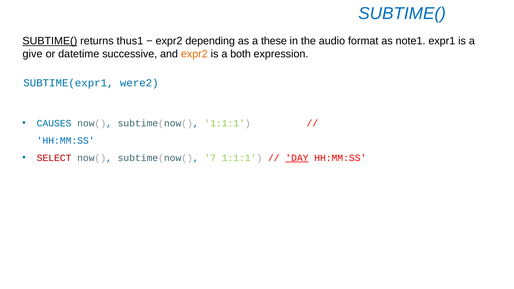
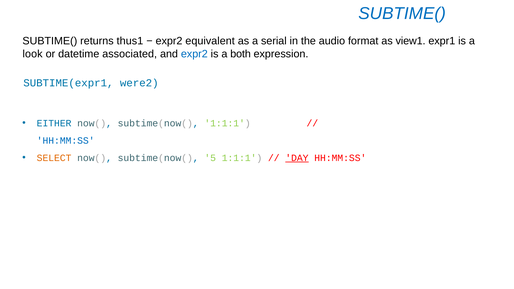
SUBTIME( at (50, 41) underline: present -> none
depending: depending -> equivalent
these: these -> serial
note1: note1 -> view1
give: give -> look
successive: successive -> associated
expr2 at (194, 54) colour: orange -> blue
CAUSES: CAUSES -> EITHER
SELECT colour: red -> orange
7: 7 -> 5
